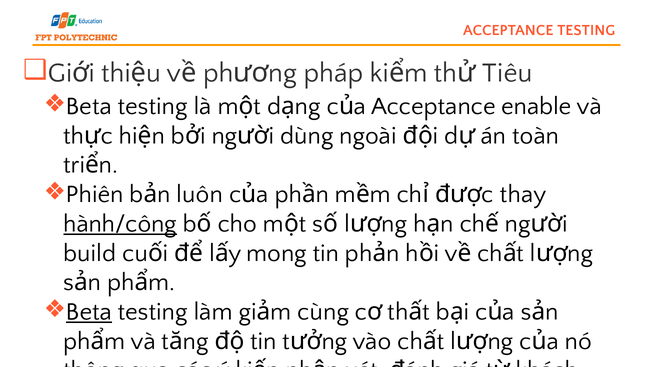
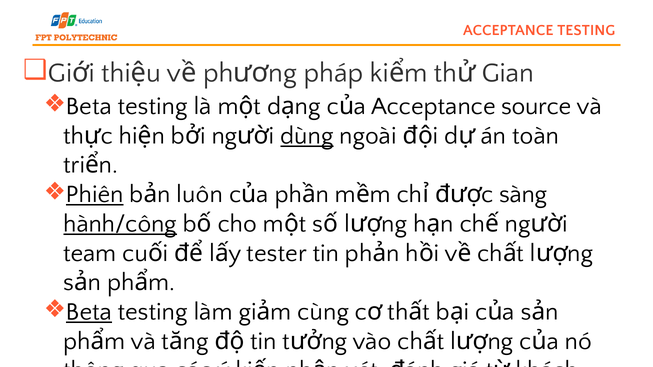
Tiêu: Tiêu -> Gian
enable: enable -> source
dùng underline: none -> present
Phiên underline: none -> present
thay: thay -> sàng
build: build -> team
mong: mong -> tester
